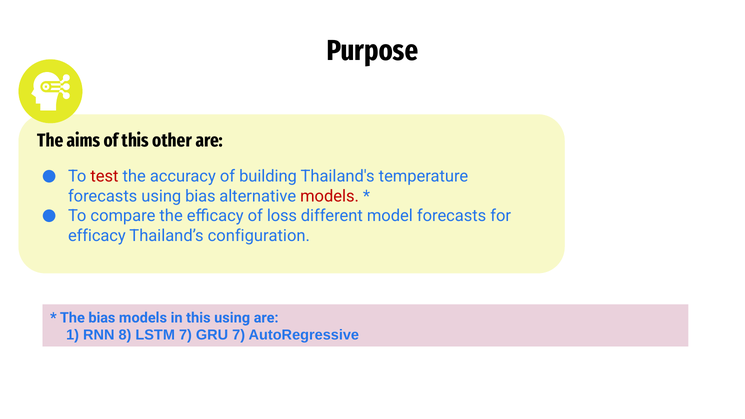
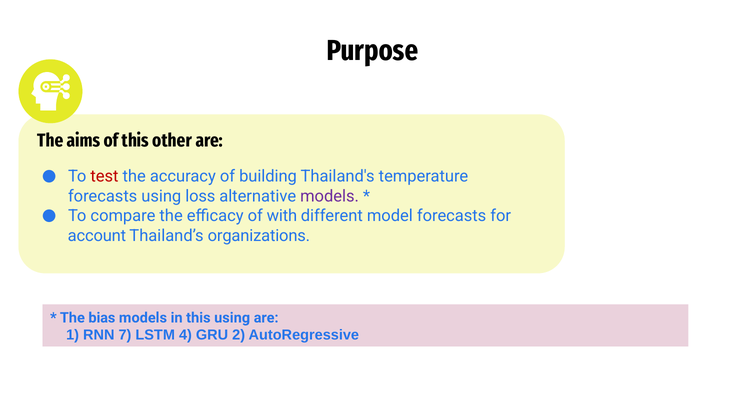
using bias: bias -> loss
models at (330, 196) colour: red -> purple
loss: loss -> with
efficacy at (97, 236): efficacy -> account
configuration: configuration -> organizations
8: 8 -> 7
LSTM 7: 7 -> 4
GRU 7: 7 -> 2
